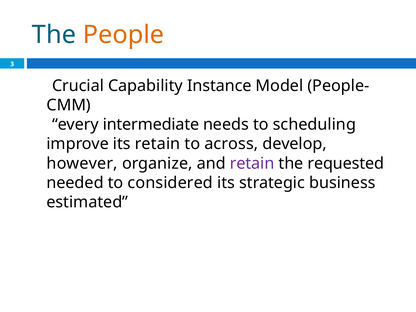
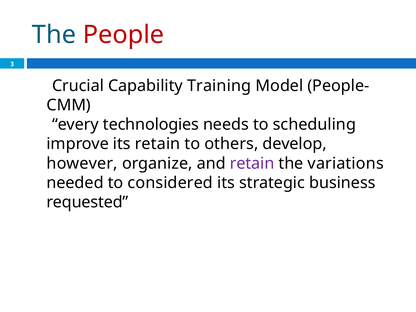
People colour: orange -> red
Instance: Instance -> Training
intermediate: intermediate -> technologies
across: across -> others
requested: requested -> variations
estimated: estimated -> requested
